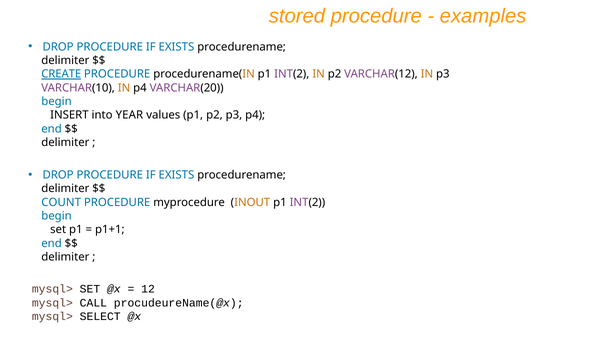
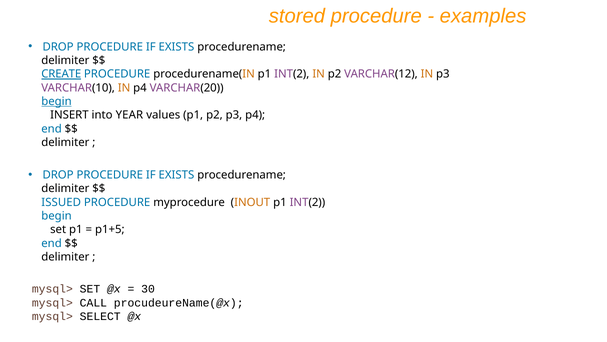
begin at (57, 101) underline: none -> present
COUNT: COUNT -> ISSUED
p1+1: p1+1 -> p1+5
12: 12 -> 30
